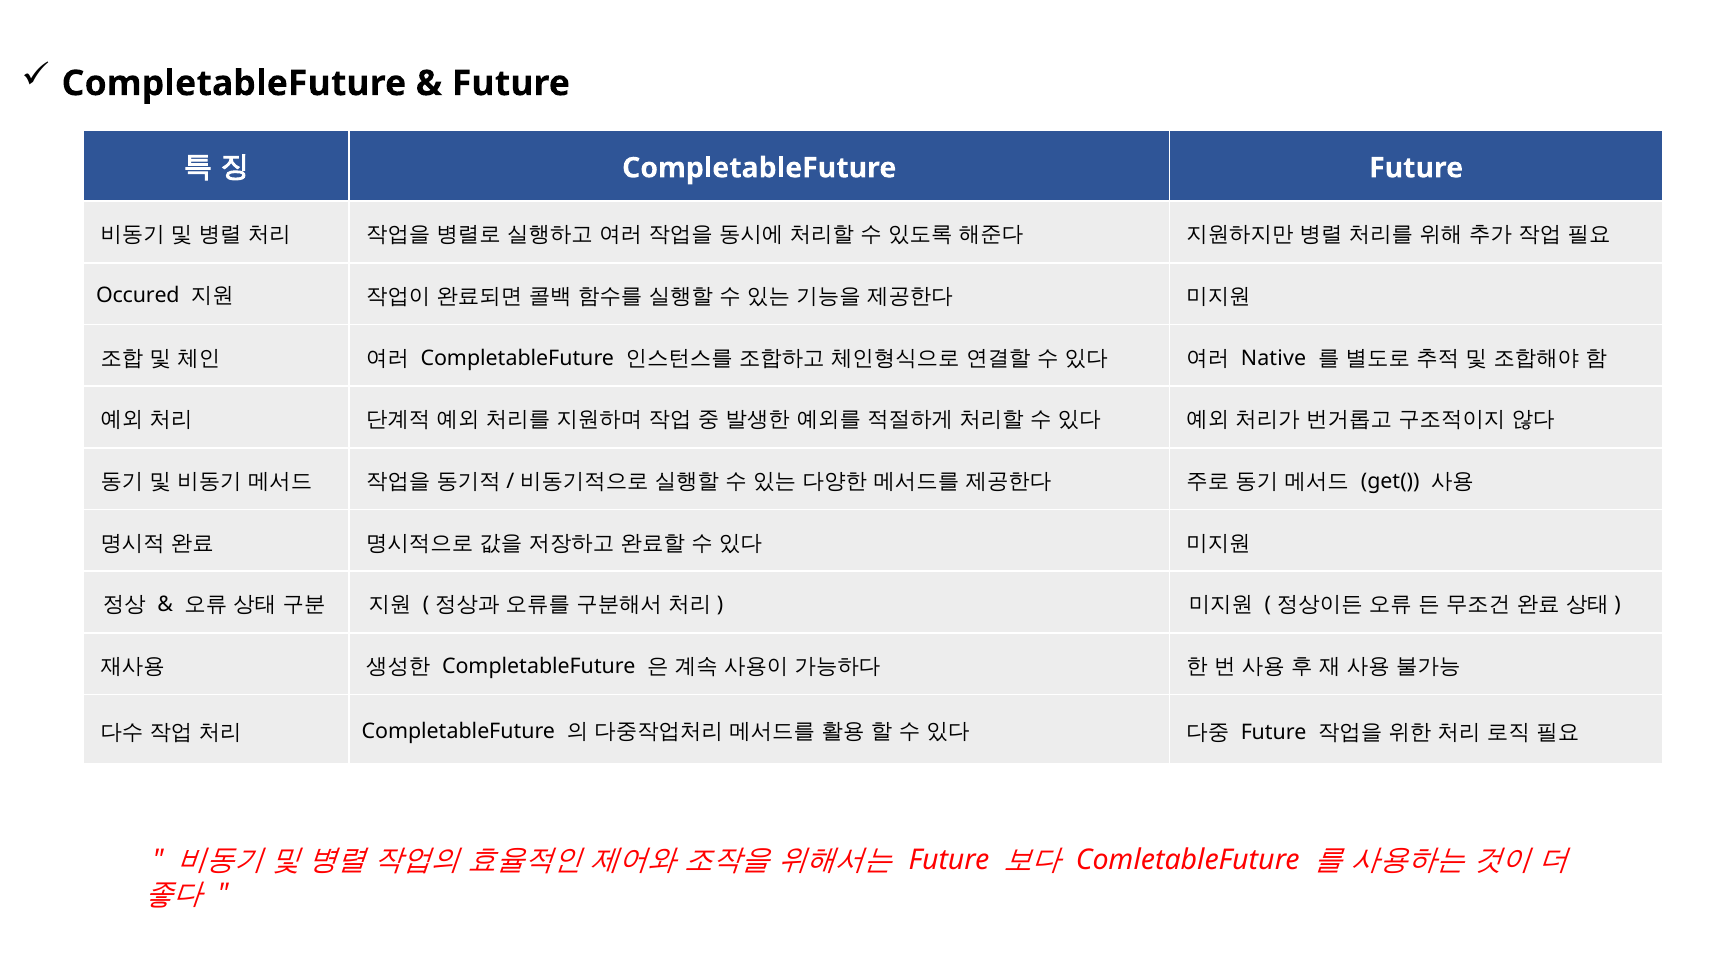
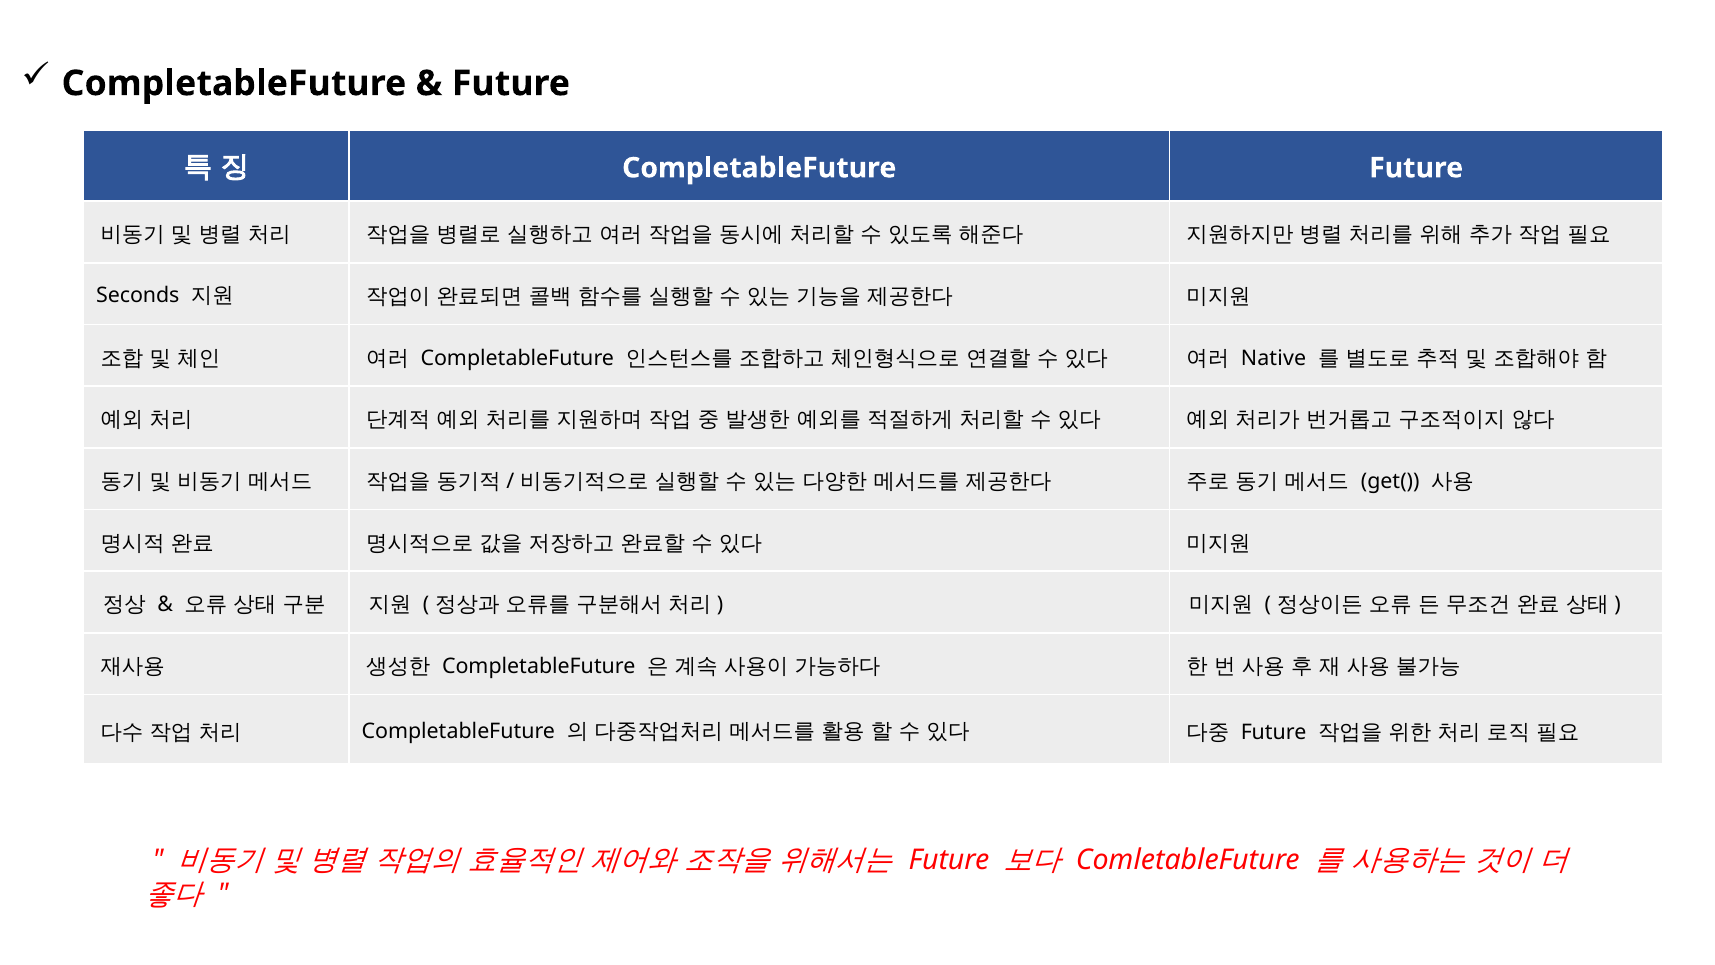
Occured: Occured -> Seconds
